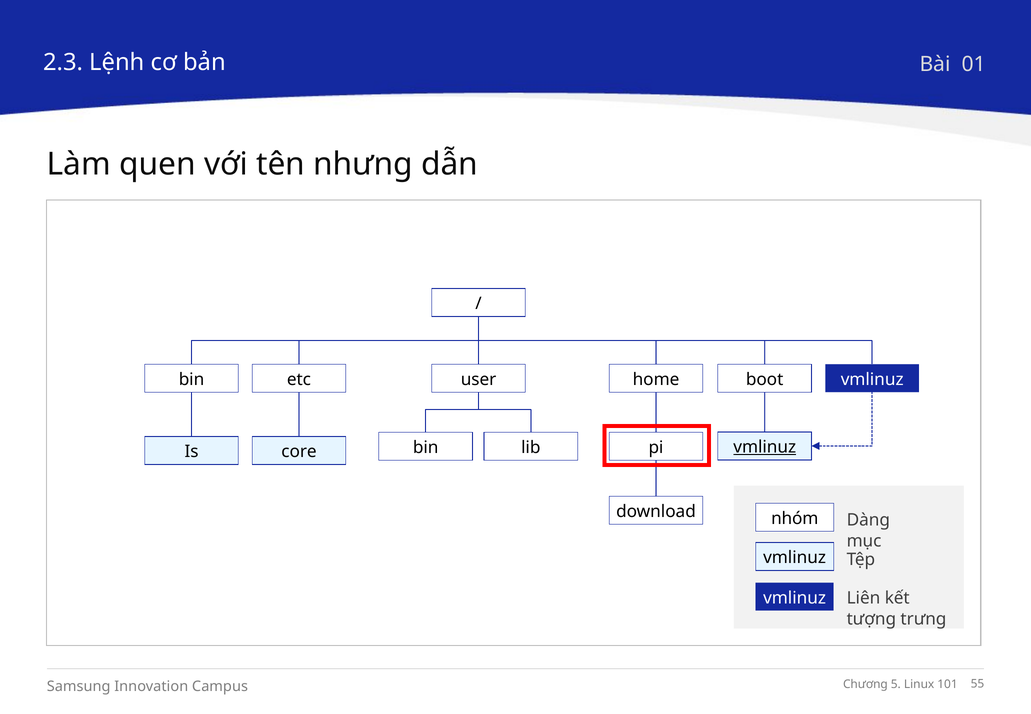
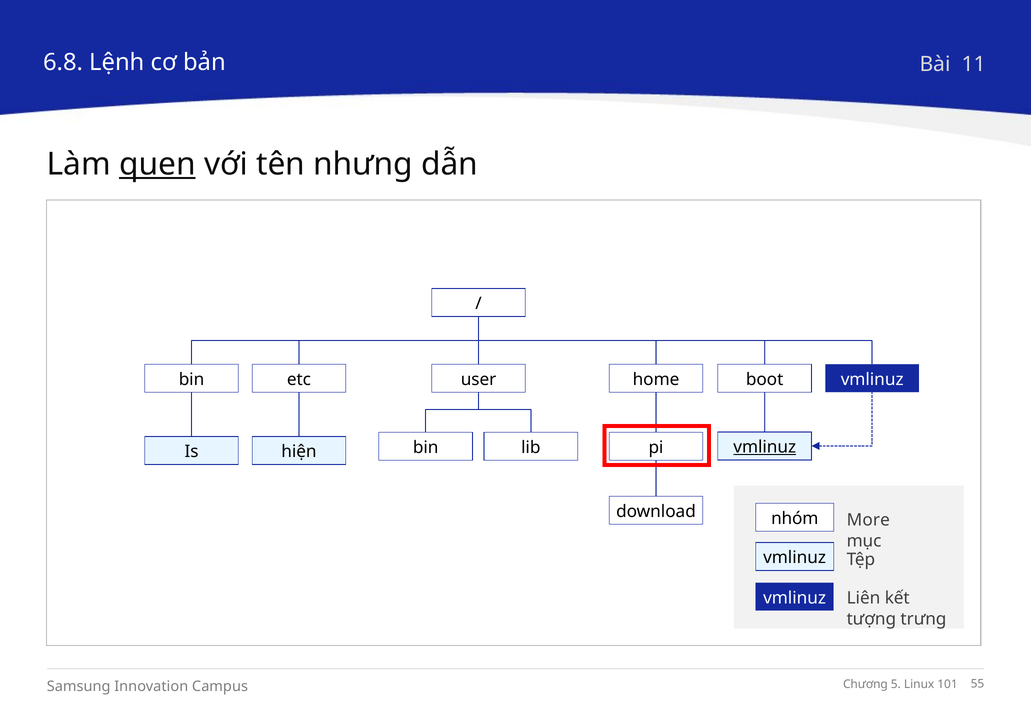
2.3: 2.3 -> 6.8
01: 01 -> 11
quen underline: none -> present
core: core -> hiện
Dàng: Dàng -> More
